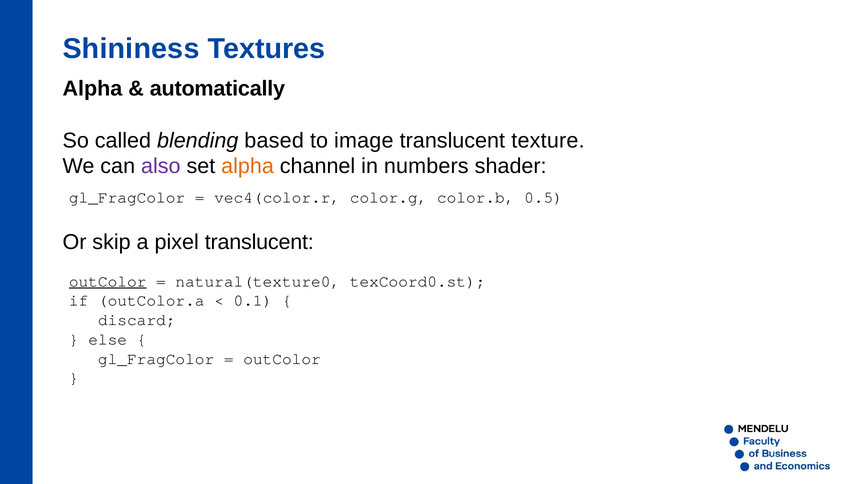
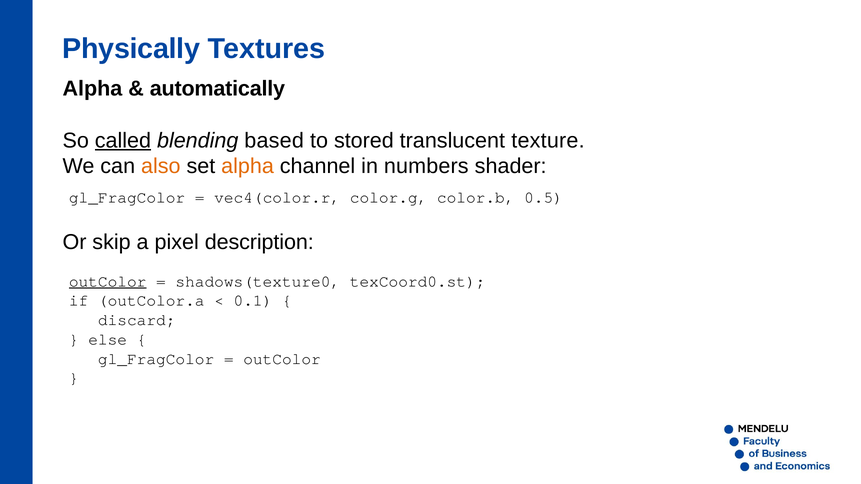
Shininess: Shininess -> Physically
called underline: none -> present
image: image -> stored
also colour: purple -> orange
pixel translucent: translucent -> description
natural(texture0: natural(texture0 -> shadows(texture0
